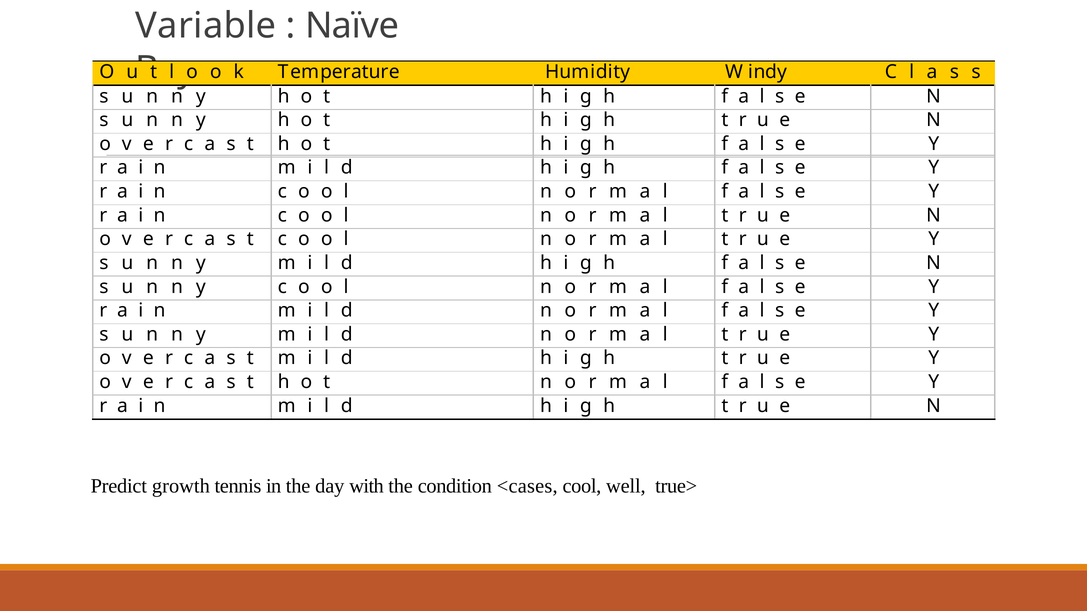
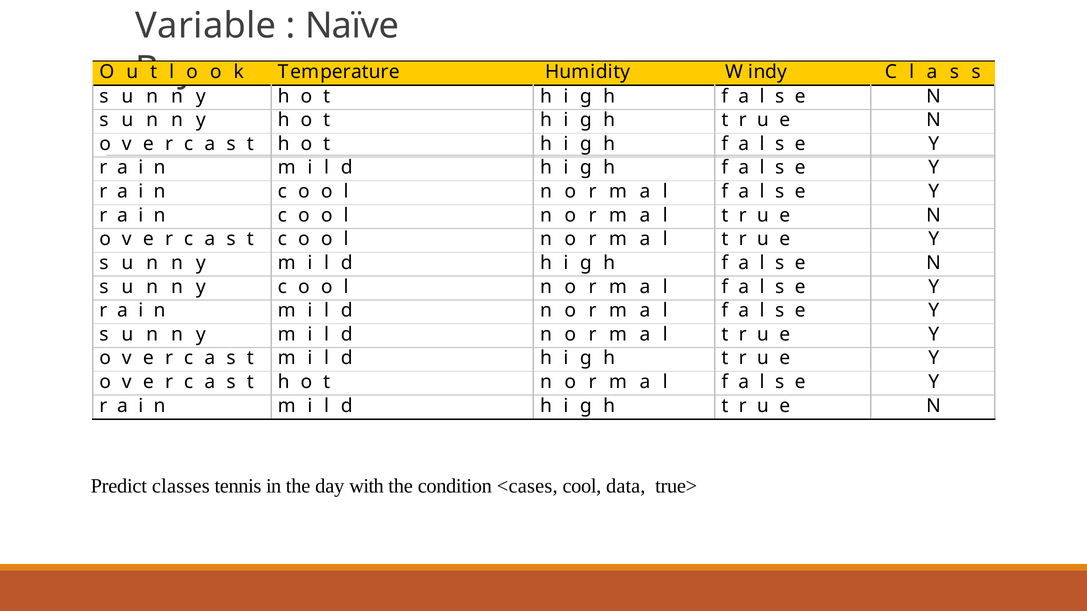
growth: growth -> classes
well: well -> data
